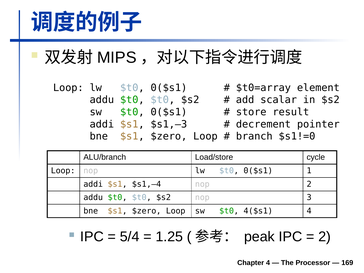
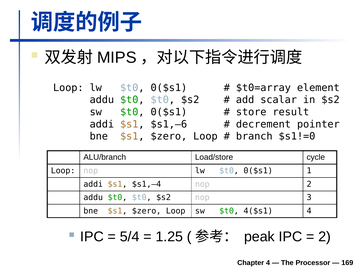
$s1,–3: $s1,–3 -> $s1,–6
